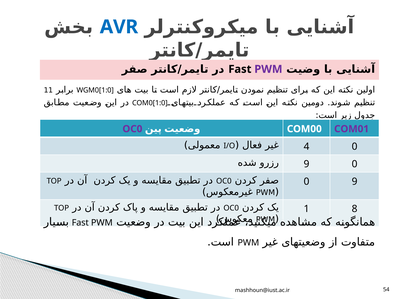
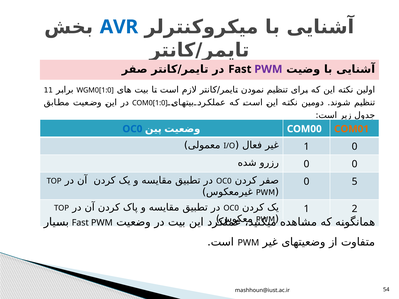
OC0 at (132, 129) colour: purple -> blue
COM01 colour: purple -> orange
4 at (307, 147): 4 -> 1
9 at (307, 164): 9 -> 0
0 9: 9 -> 5
8: 8 -> 2
